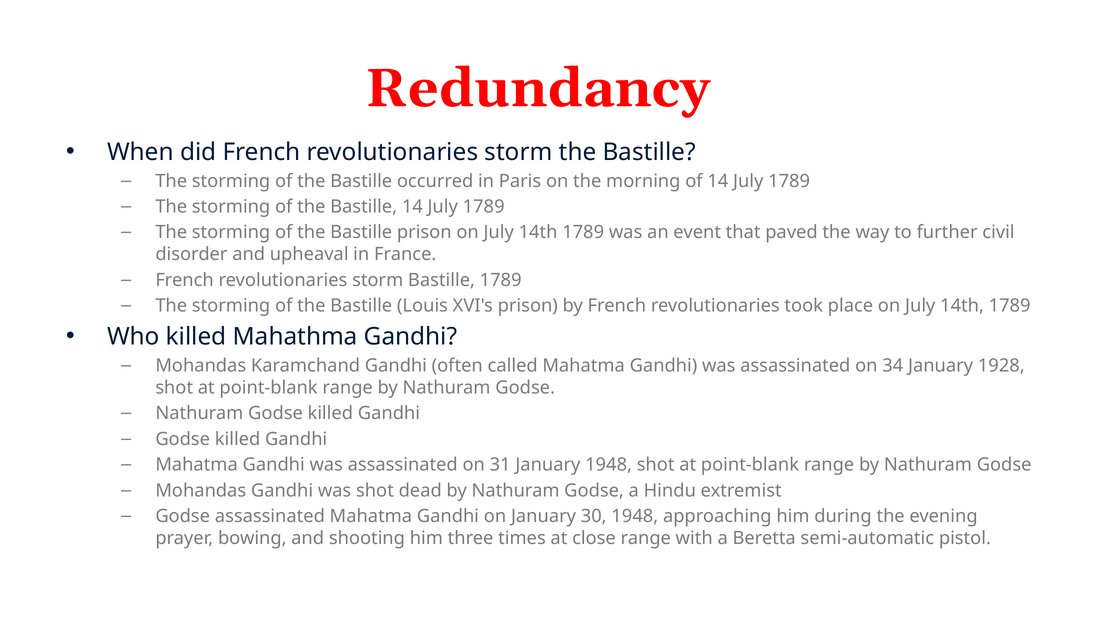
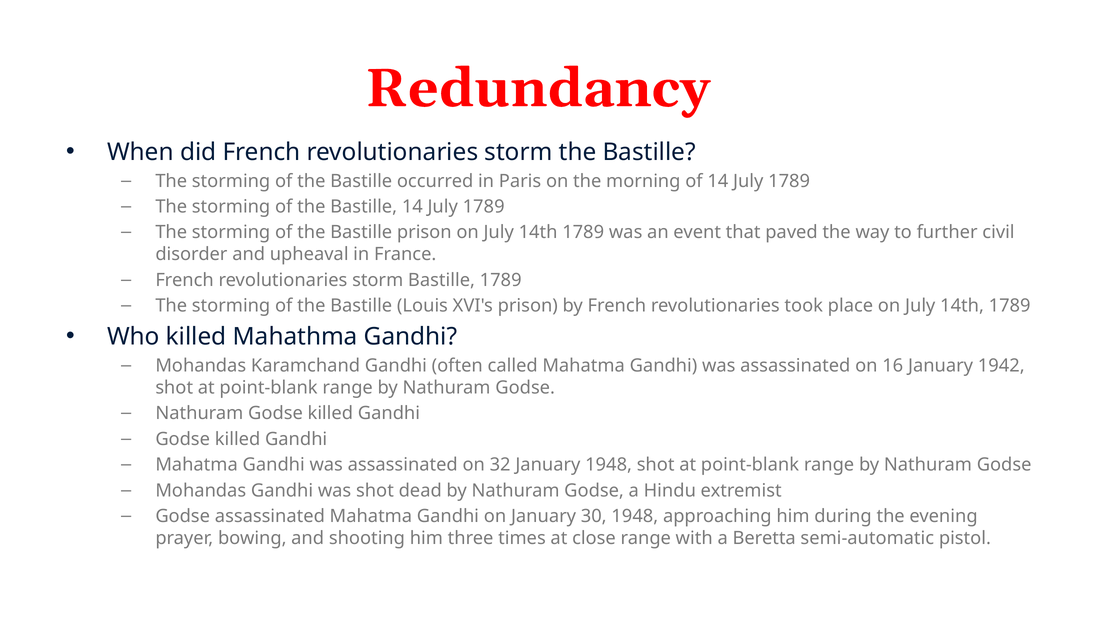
34: 34 -> 16
1928: 1928 -> 1942
31: 31 -> 32
